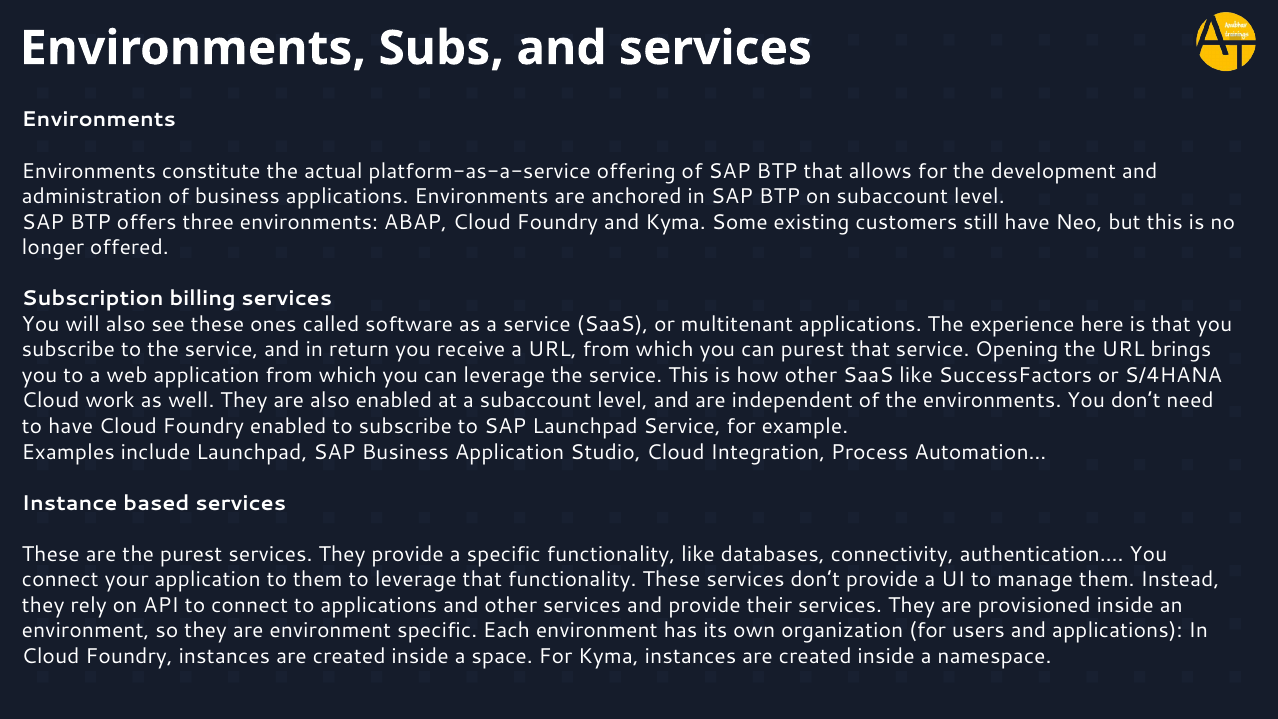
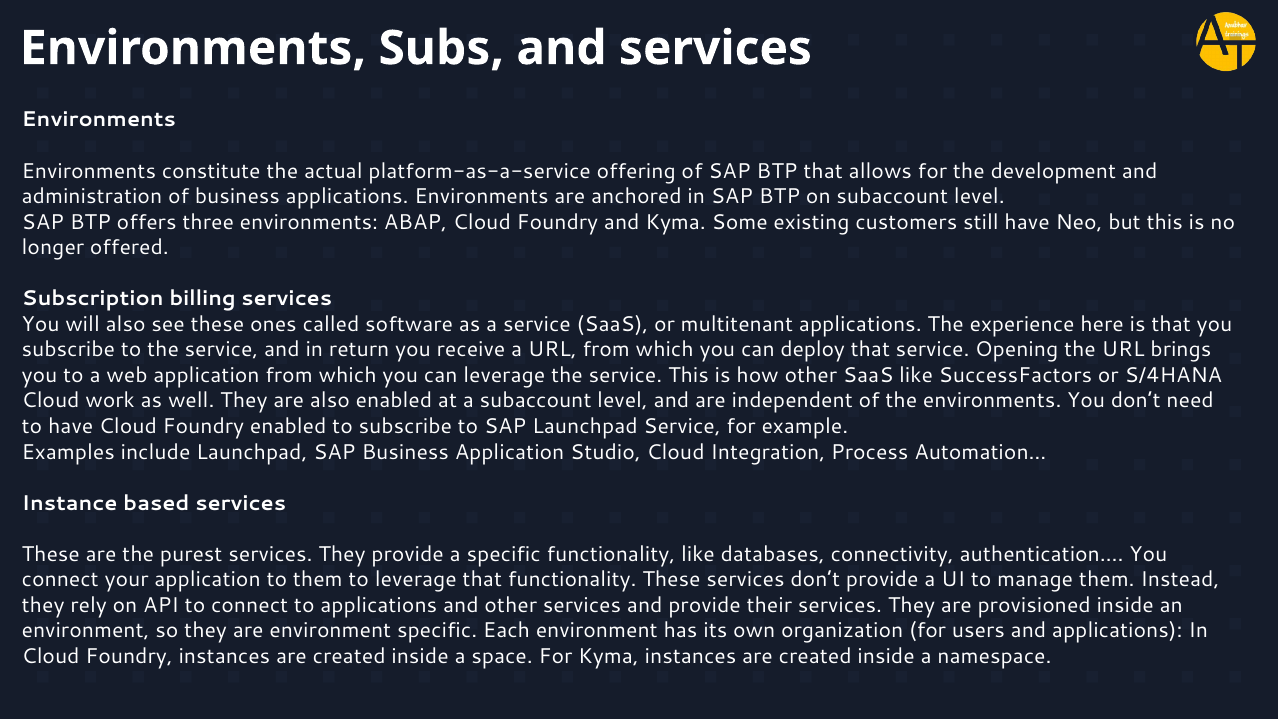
can purest: purest -> deploy
